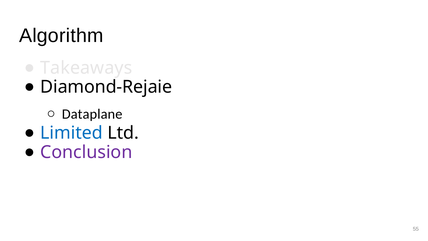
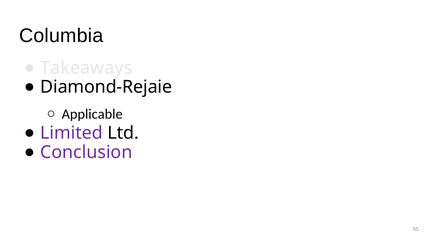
Algorithm: Algorithm -> Columbia
Dataplane: Dataplane -> Applicable
Limited colour: blue -> purple
